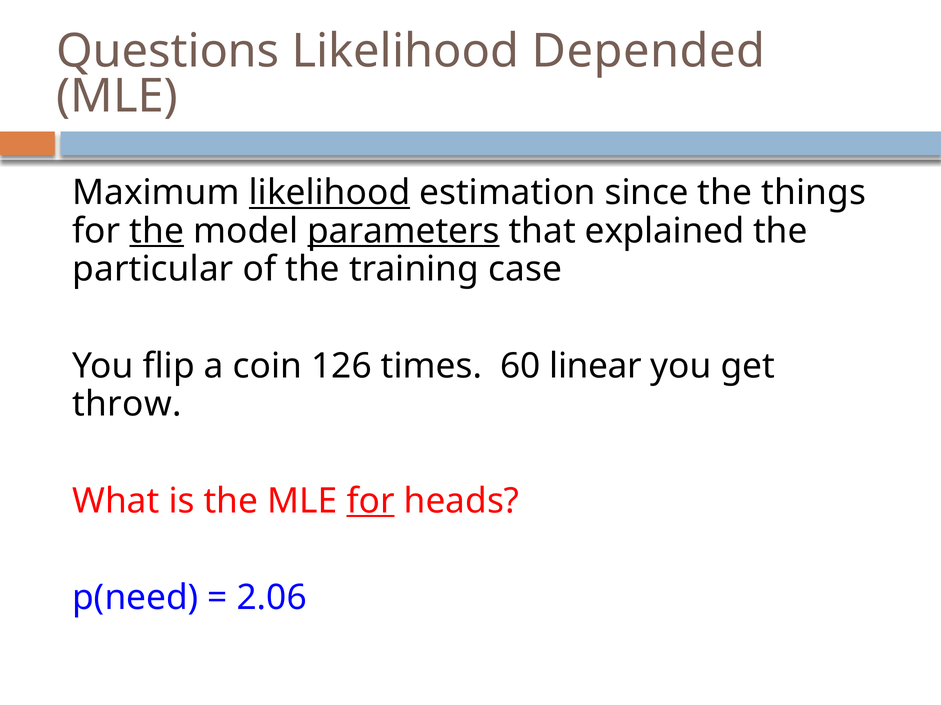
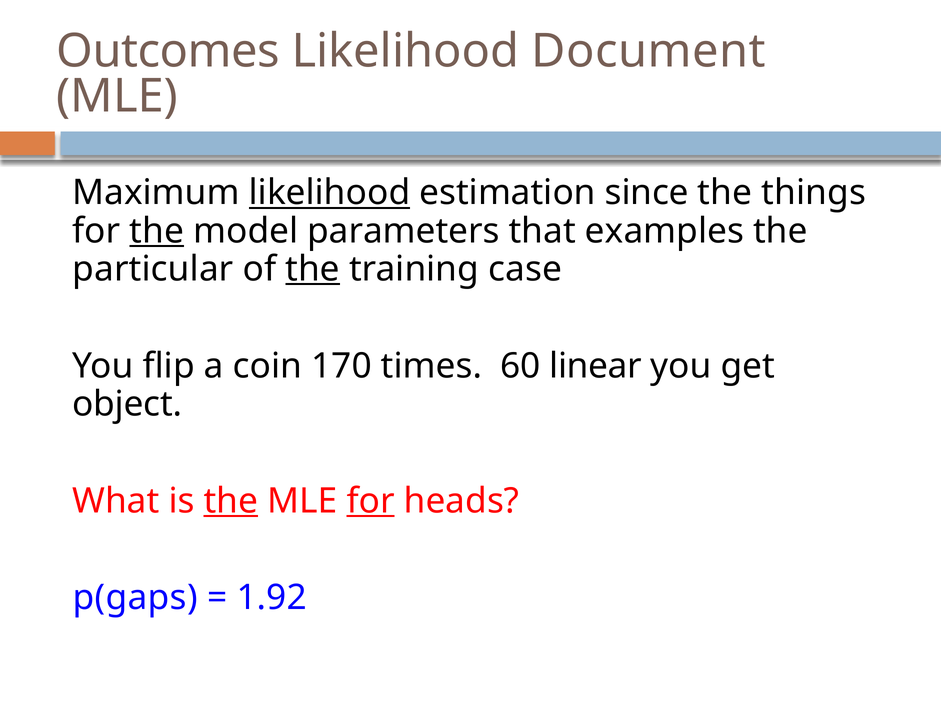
Questions: Questions -> Outcomes
Depended: Depended -> Document
parameters underline: present -> none
explained: explained -> examples
the at (313, 269) underline: none -> present
126: 126 -> 170
throw: throw -> object
the at (231, 501) underline: none -> present
p(need: p(need -> p(gaps
2.06: 2.06 -> 1.92
